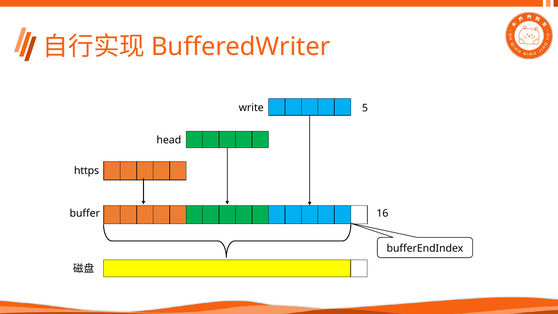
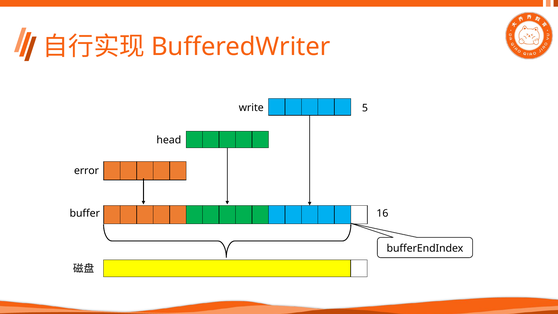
https: https -> error
